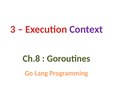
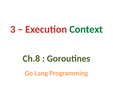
Context colour: purple -> green
